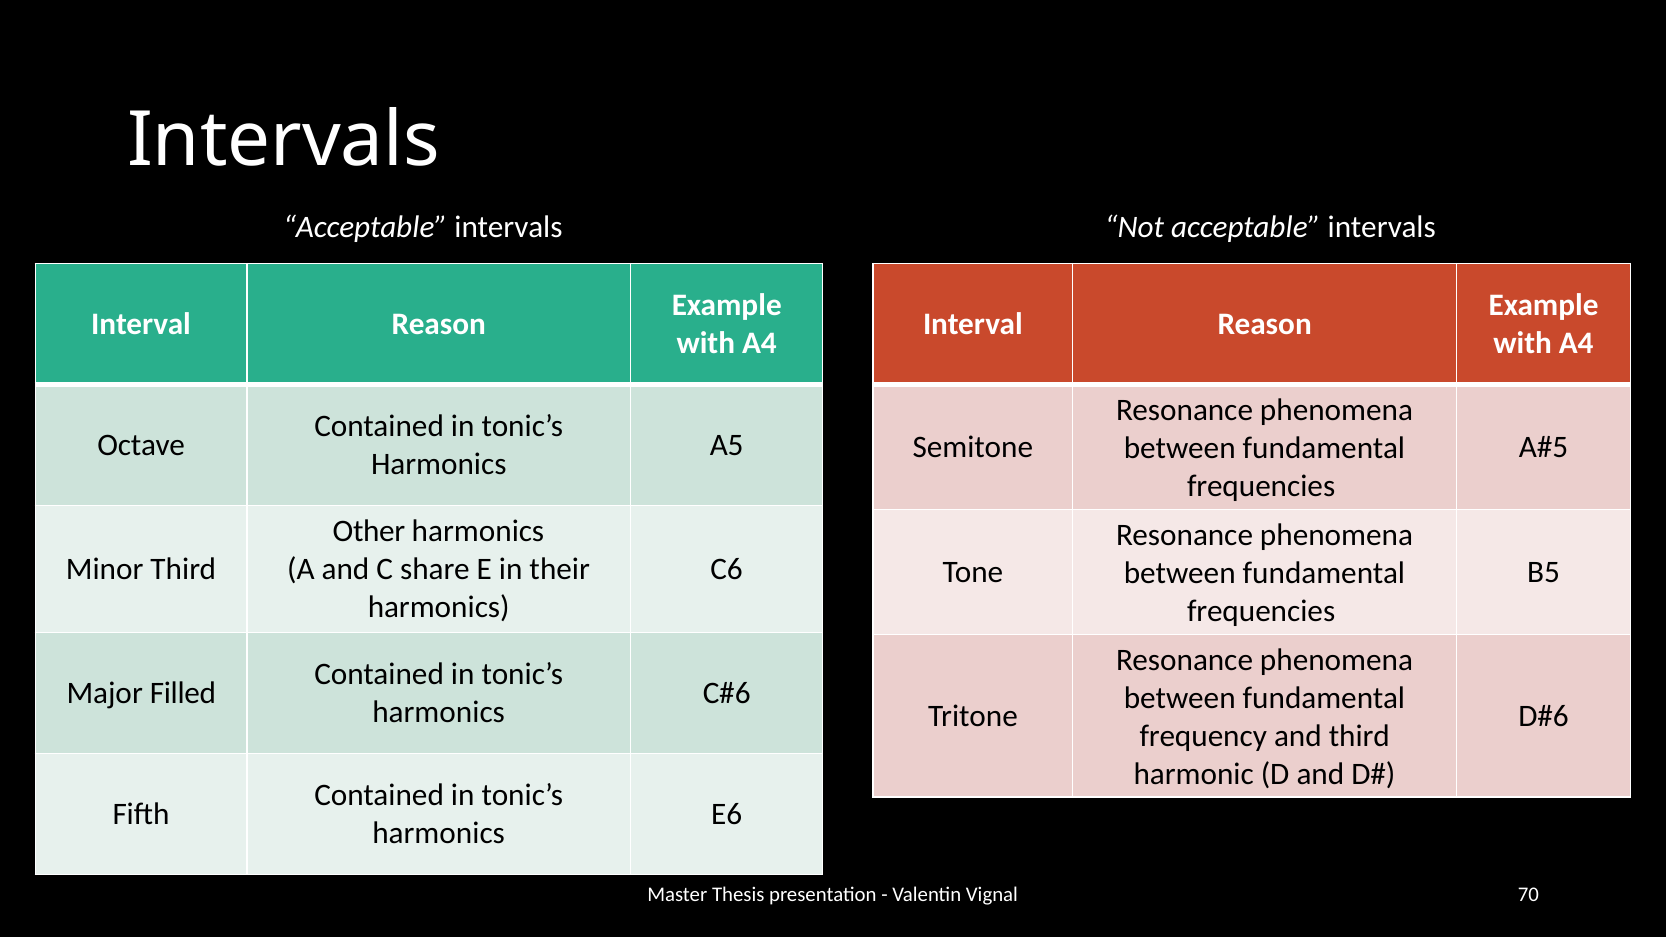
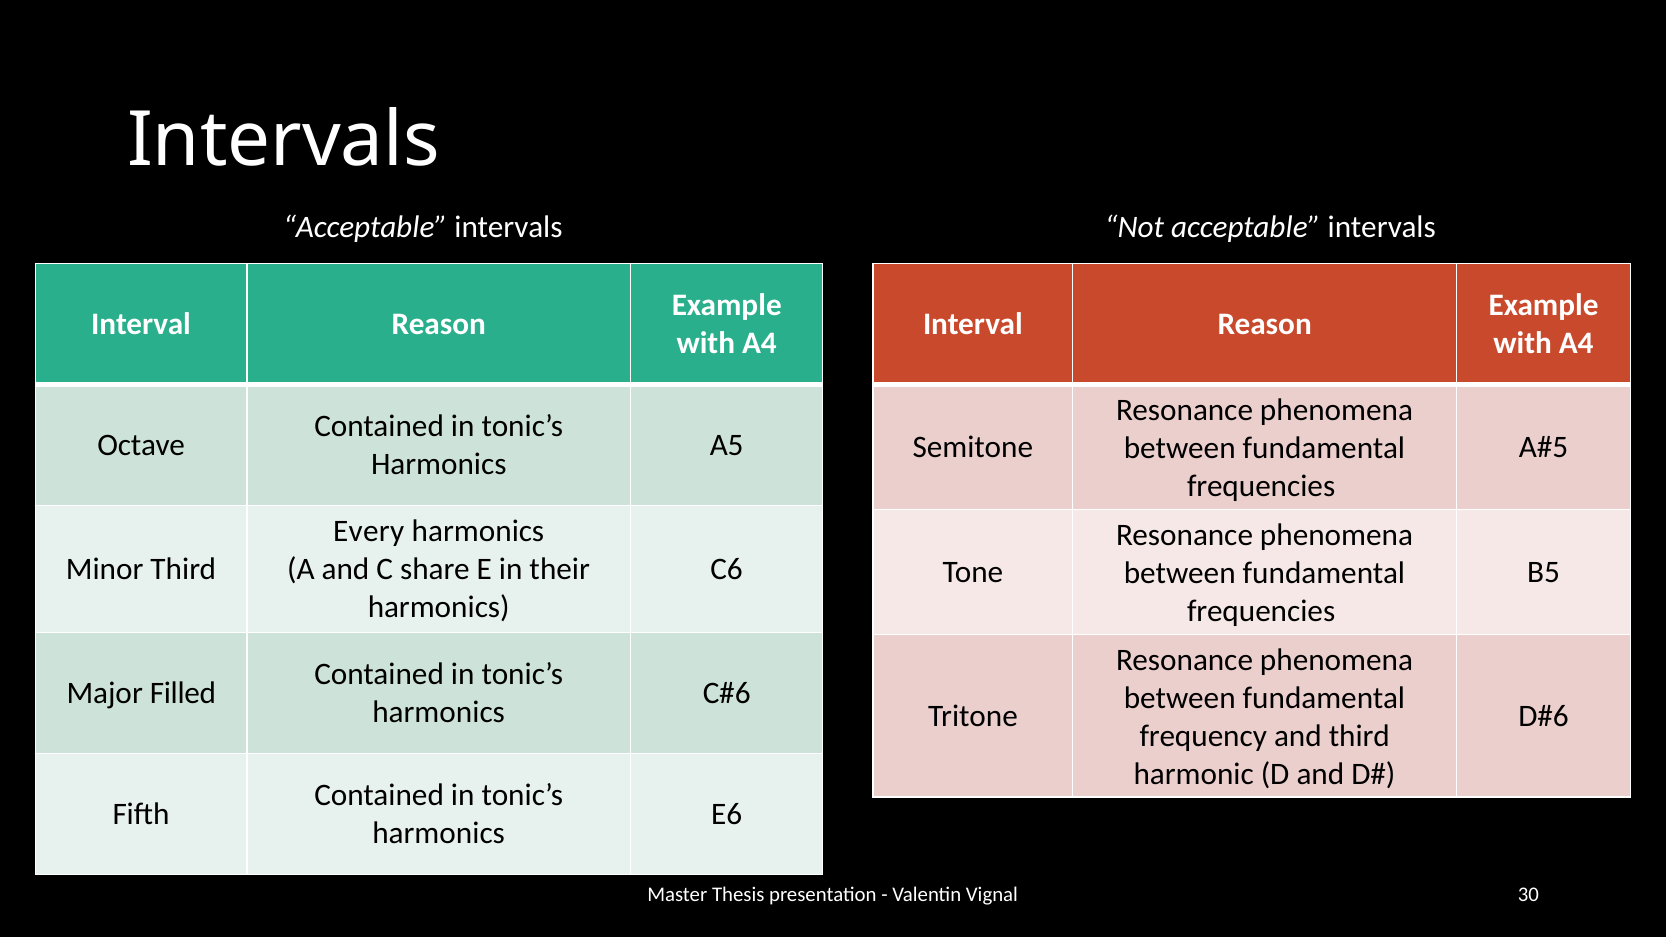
Other: Other -> Every
70: 70 -> 30
